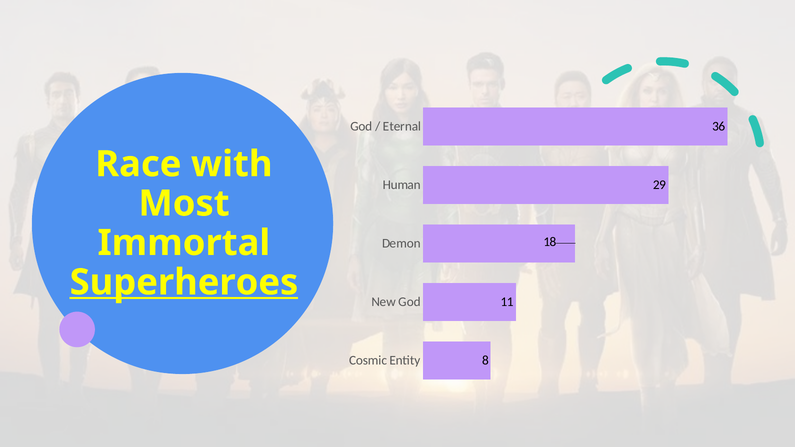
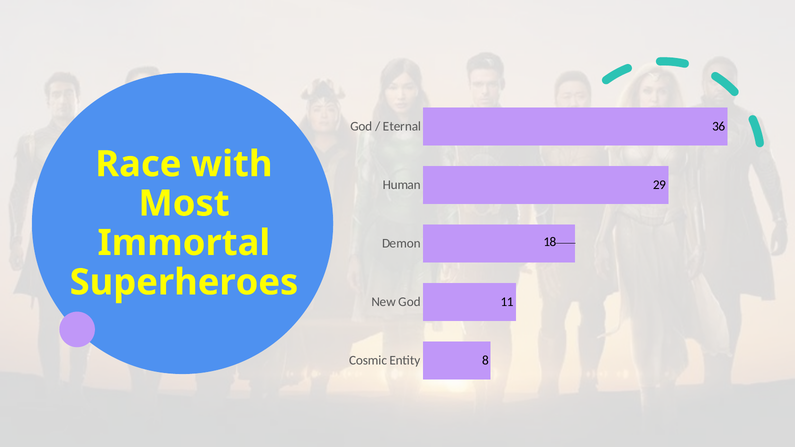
Superheroes underline: present -> none
